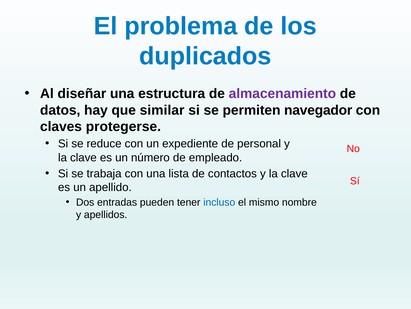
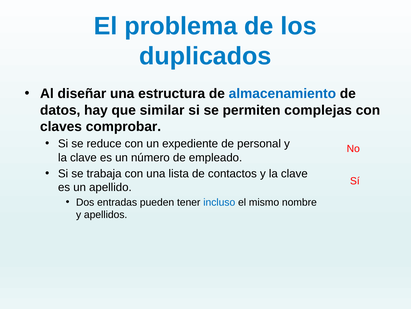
almacenamiento colour: purple -> blue
navegador: navegador -> complejas
protegerse: protegerse -> comprobar
